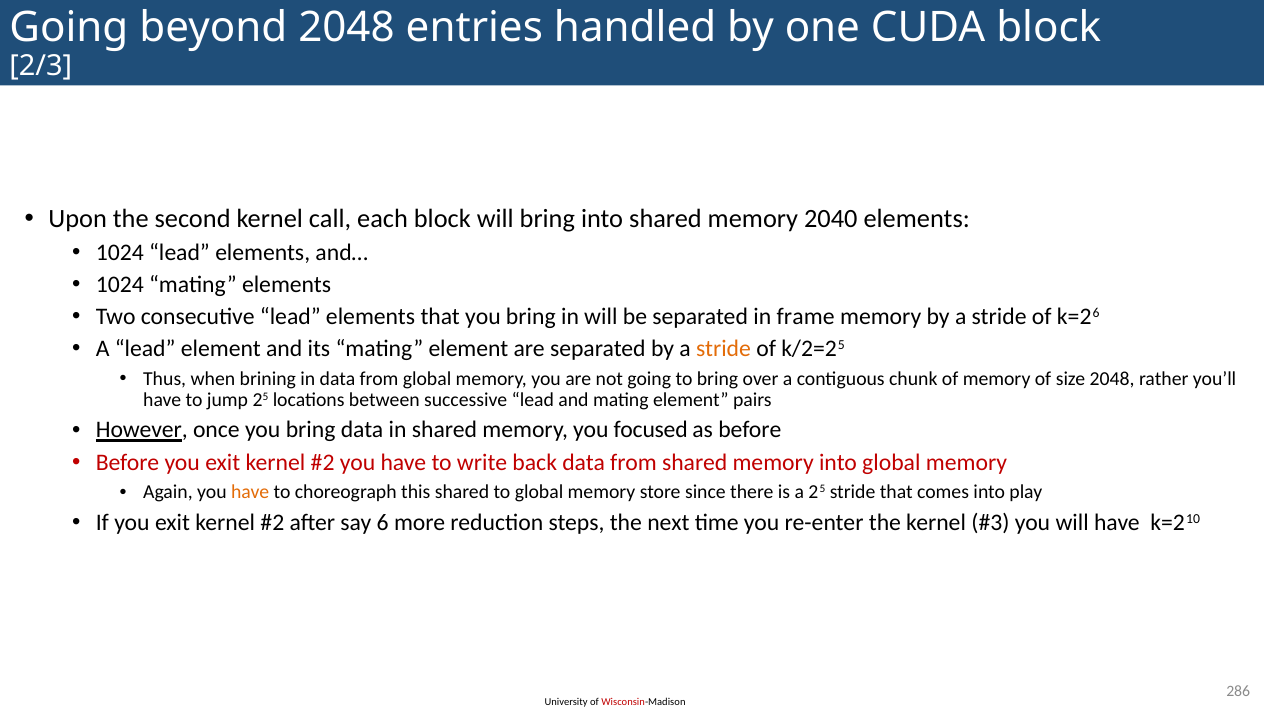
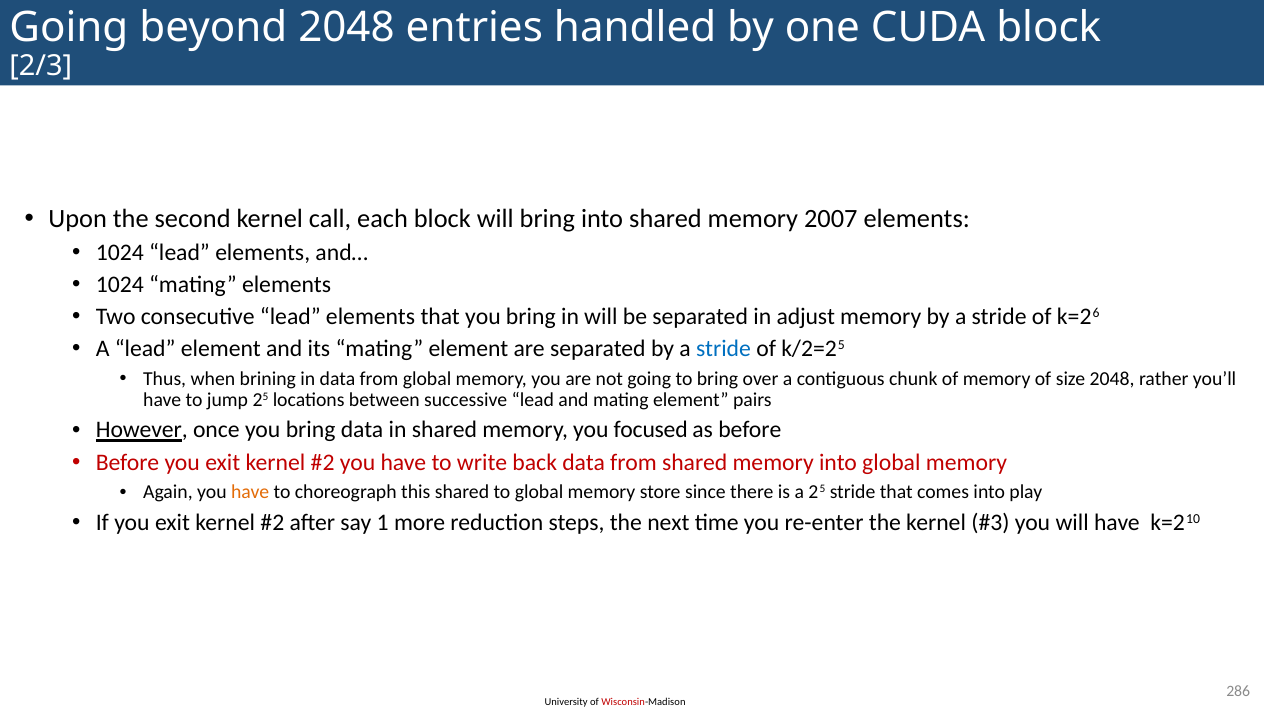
2040: 2040 -> 2007
frame: frame -> adjust
stride at (723, 349) colour: orange -> blue
6: 6 -> 1
